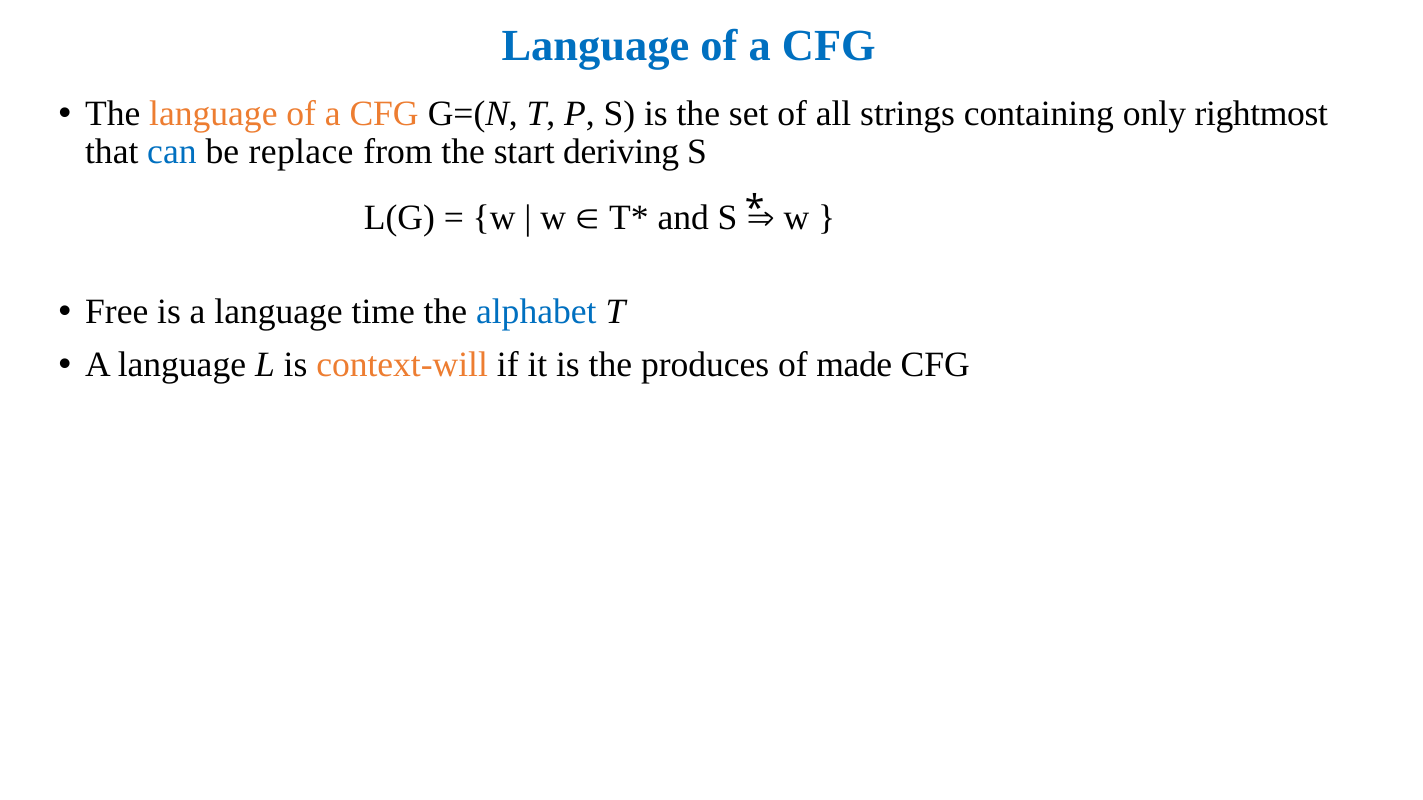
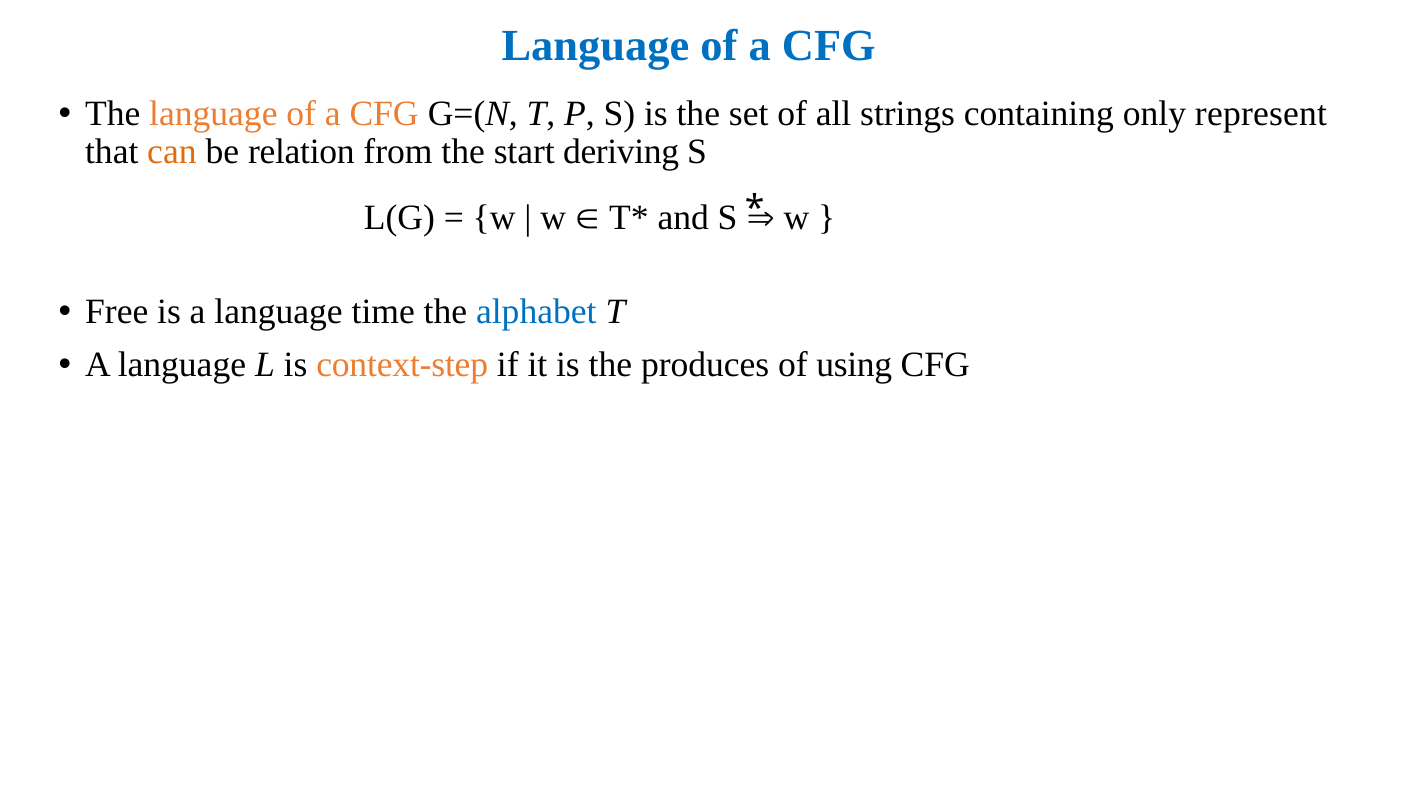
rightmost: rightmost -> represent
can colour: blue -> orange
replace: replace -> relation
context-will: context-will -> context-step
made: made -> using
